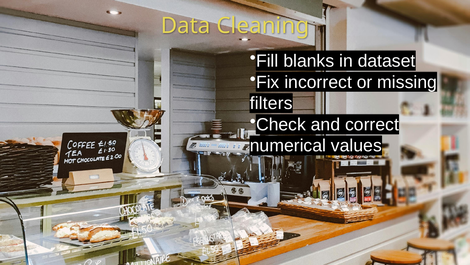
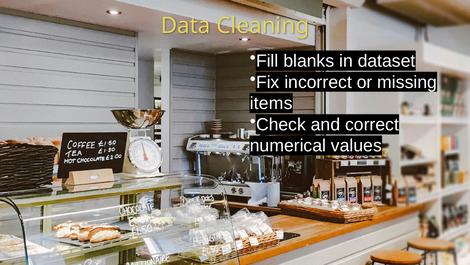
filters: filters -> items
